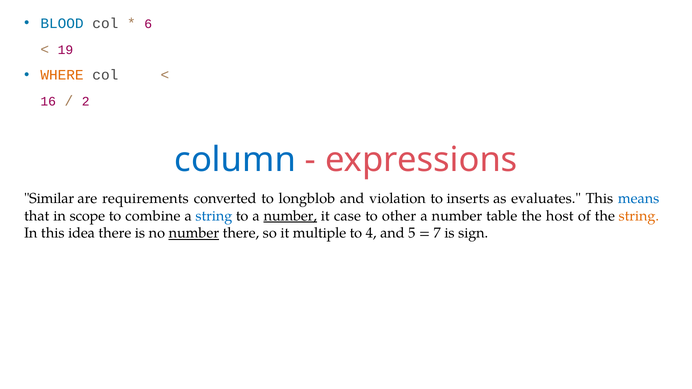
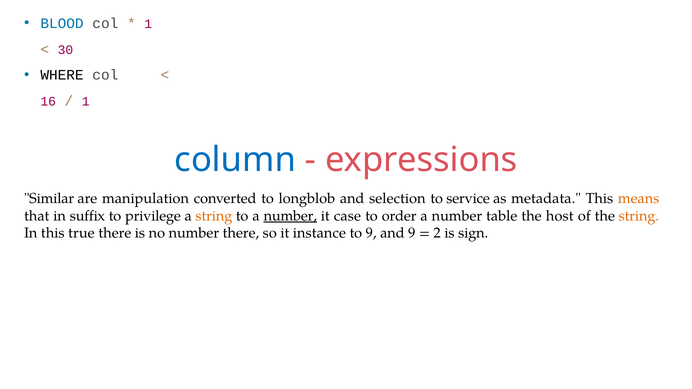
6 at (148, 24): 6 -> 1
19: 19 -> 30
WHERE colour: orange -> black
2 at (86, 102): 2 -> 1
requirements: requirements -> manipulation
violation: violation -> selection
inserts: inserts -> service
evaluates: evaluates -> metadata
means colour: blue -> orange
scope: scope -> suffix
combine: combine -> privilege
string at (214, 216) colour: blue -> orange
other: other -> order
idea: idea -> true
number at (194, 233) underline: present -> none
multiple: multiple -> instance
to 4: 4 -> 9
and 5: 5 -> 9
7: 7 -> 2
